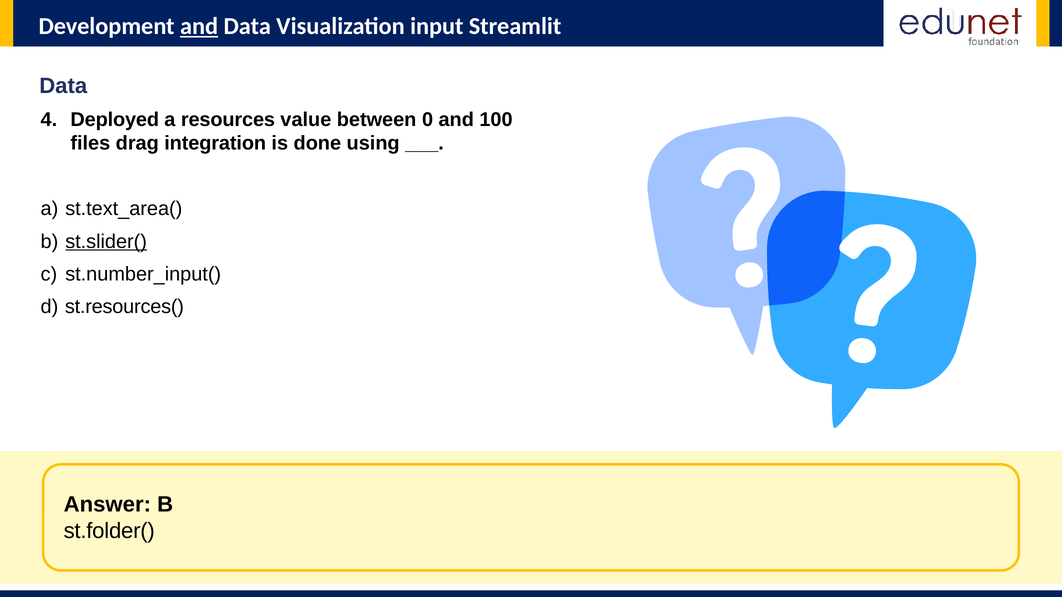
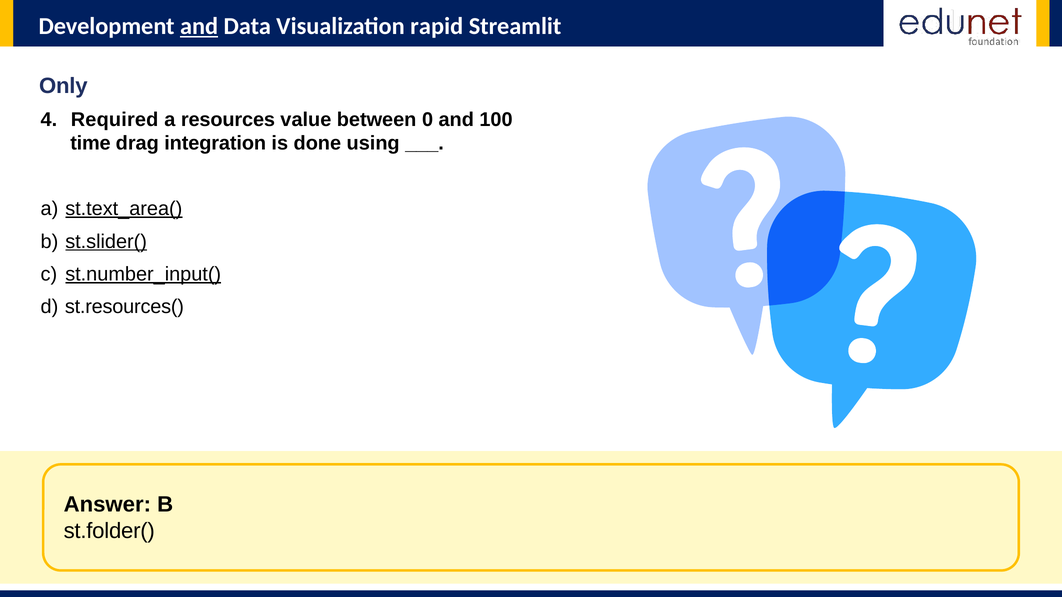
input: input -> rapid
Data at (63, 86): Data -> Only
Deployed: Deployed -> Required
files: files -> time
st.text_area( underline: none -> present
st.number_input( underline: none -> present
